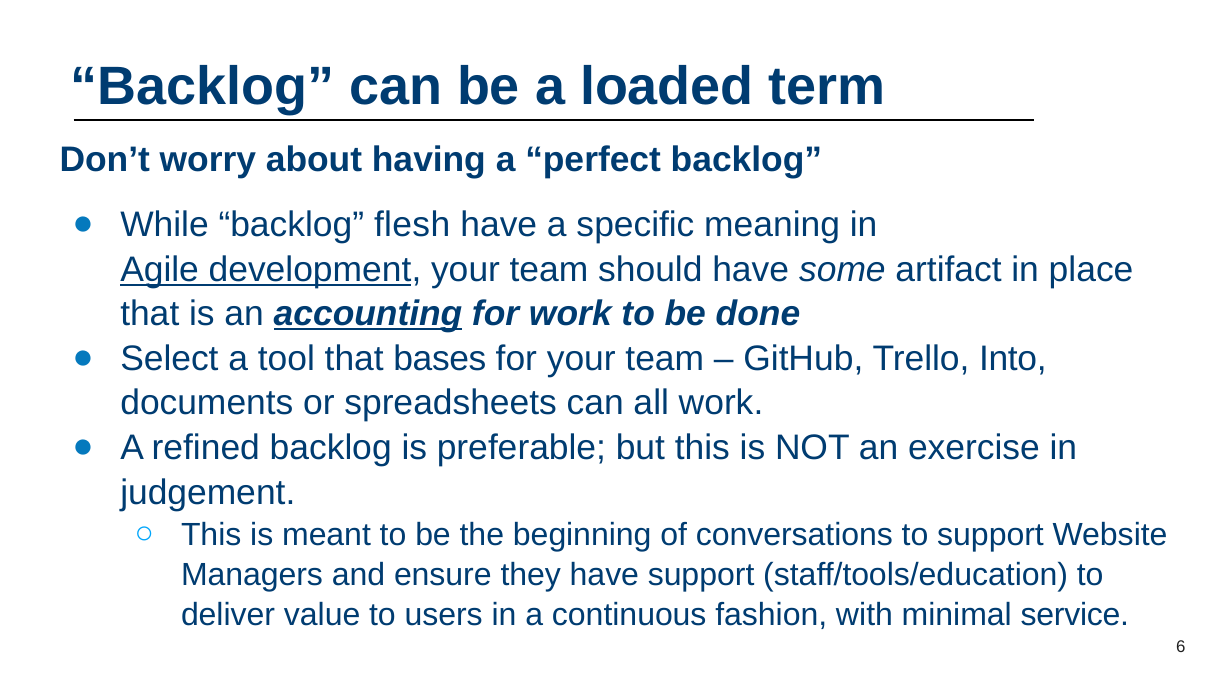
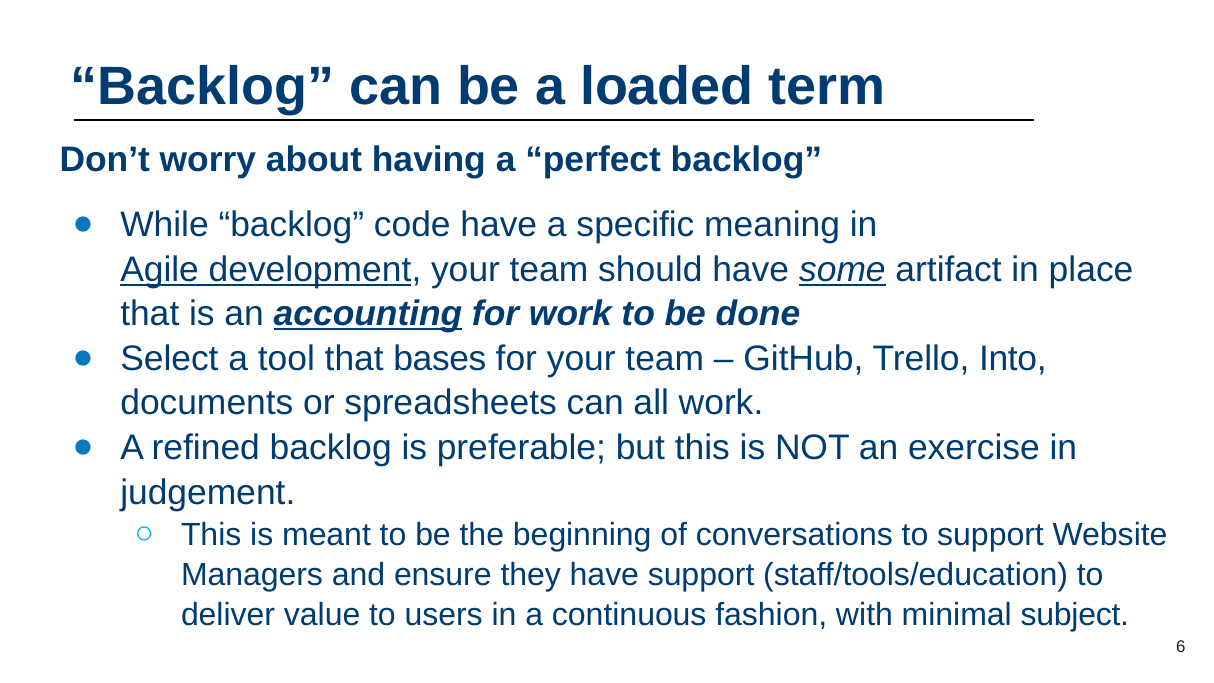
flesh: flesh -> code
some underline: none -> present
service: service -> subject
